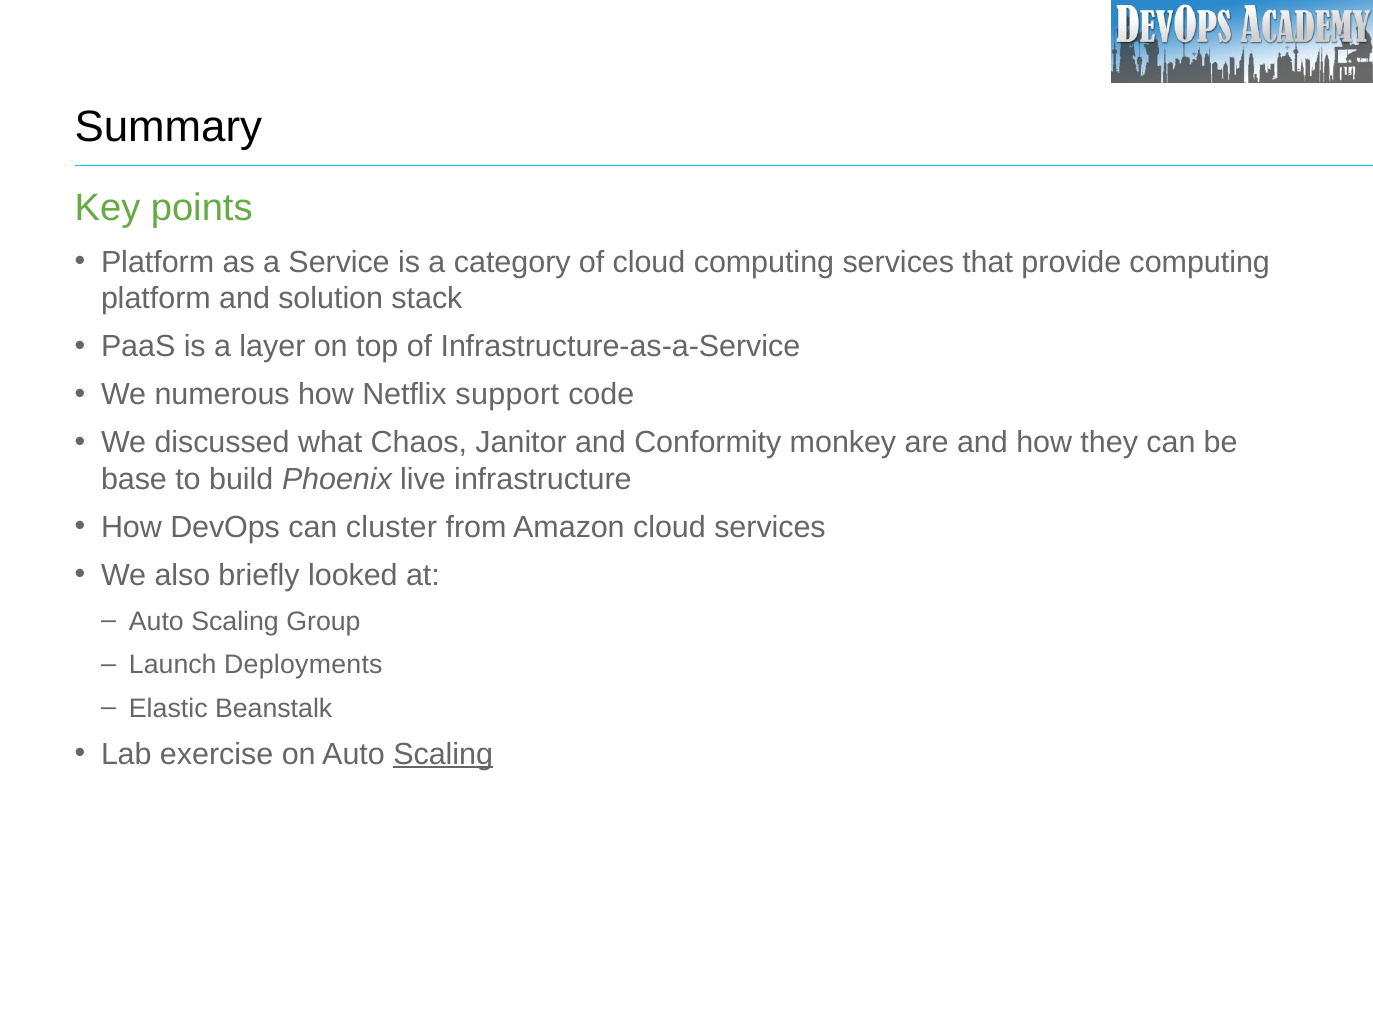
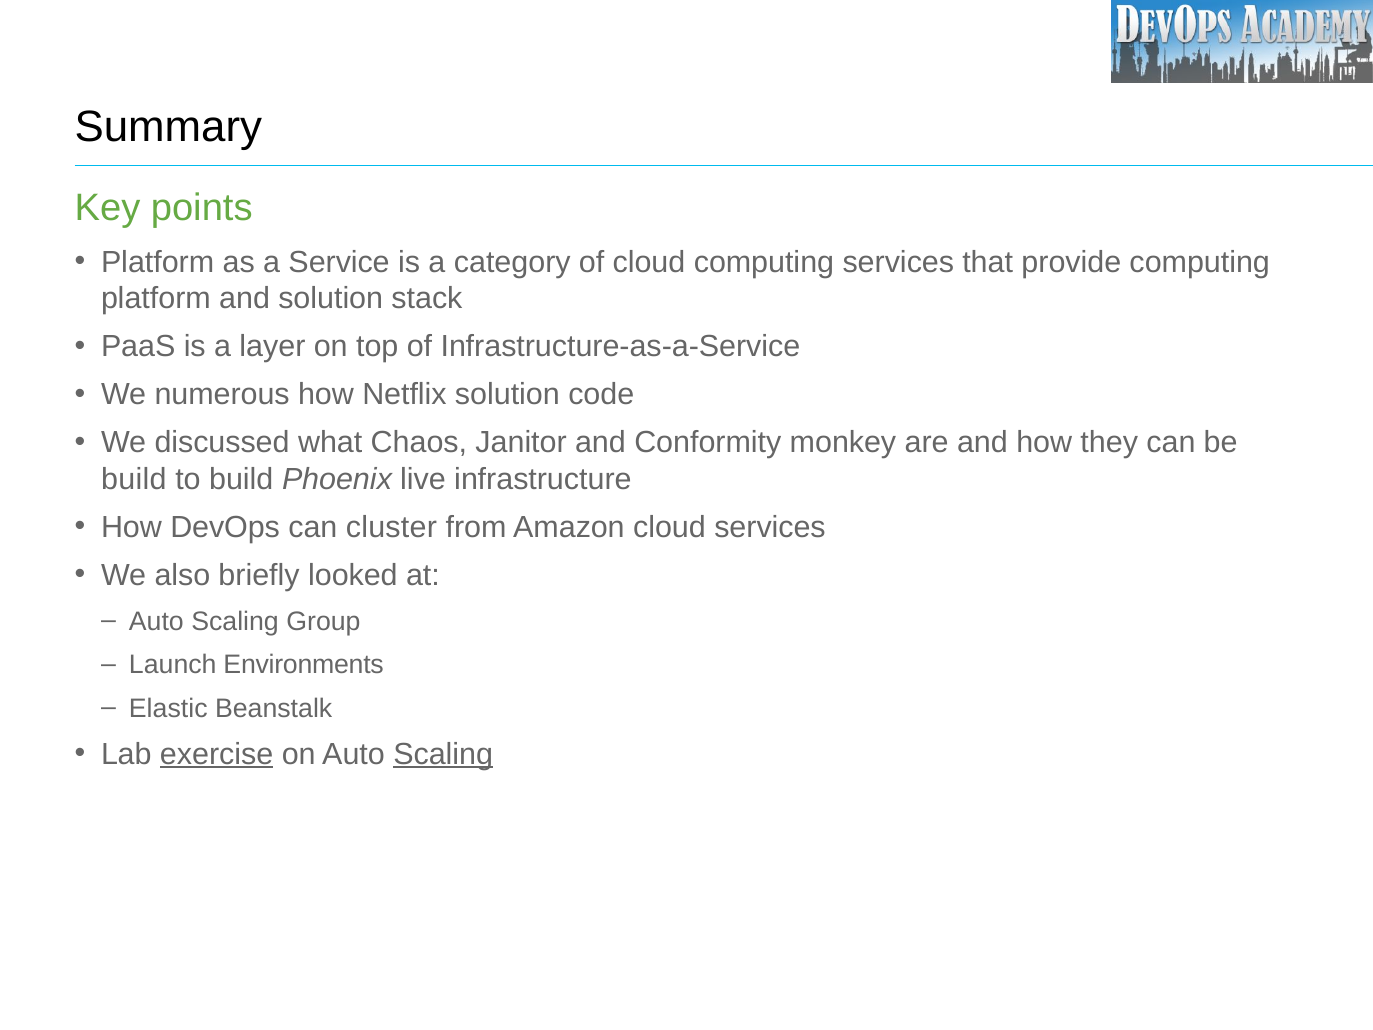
Netflix support: support -> solution
base at (134, 479): base -> build
Deployments: Deployments -> Environments
exercise underline: none -> present
